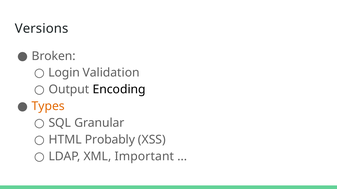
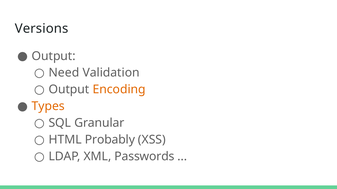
Broken at (54, 56): Broken -> Output
Login: Login -> Need
Encoding colour: black -> orange
Important: Important -> Passwords
